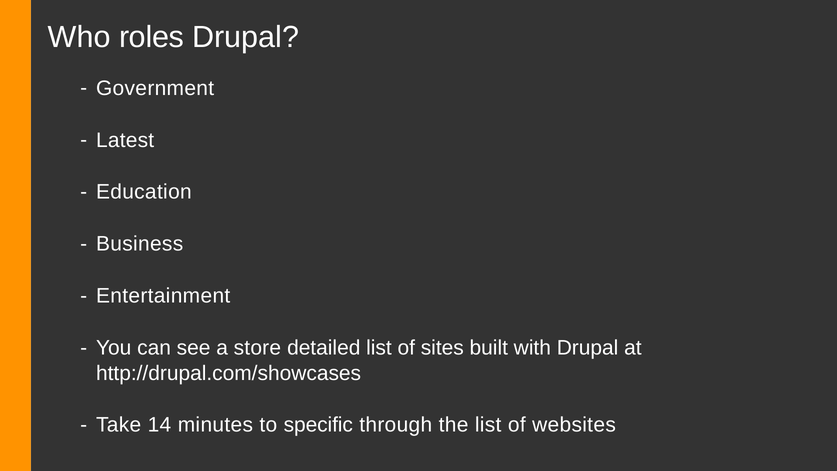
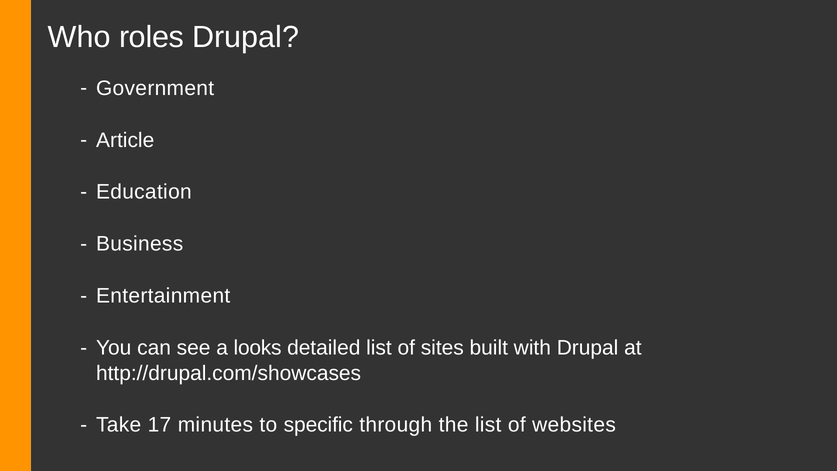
Latest: Latest -> Article
store: store -> looks
14: 14 -> 17
